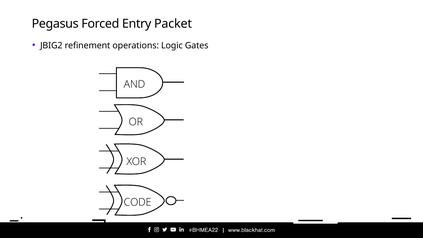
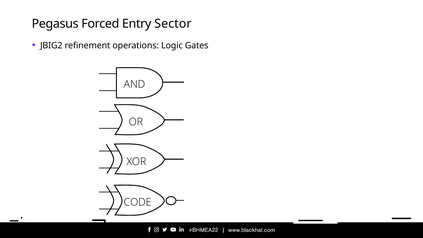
Packet: Packet -> Sector
